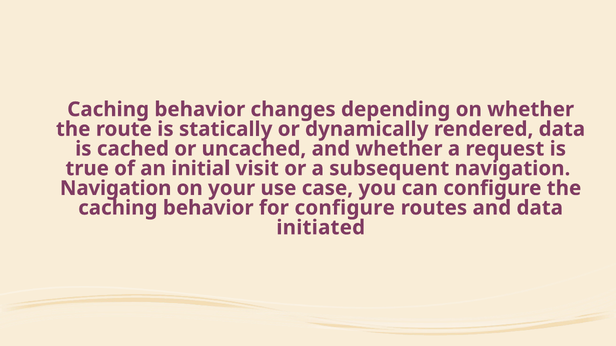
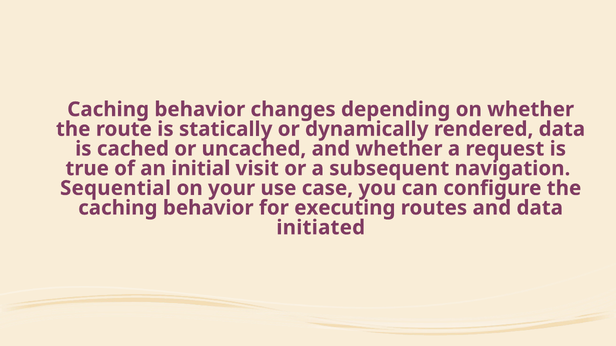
Navigation at (116, 188): Navigation -> Sequential
for configure: configure -> executing
